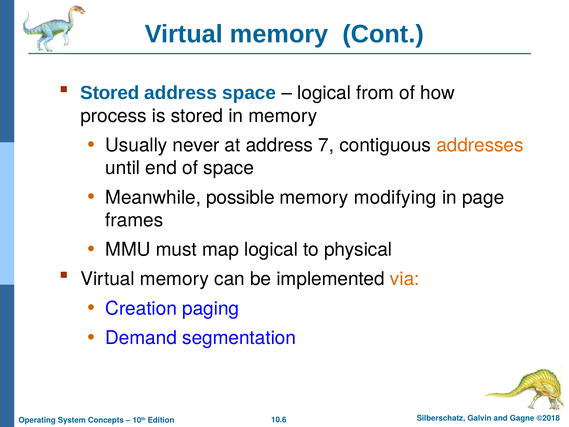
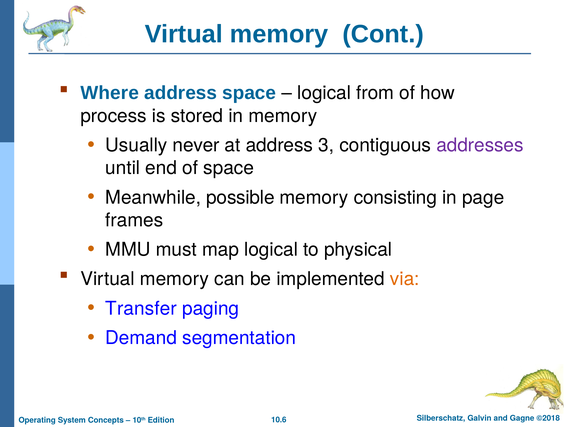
Stored at (110, 93): Stored -> Where
7: 7 -> 3
addresses colour: orange -> purple
modifying: modifying -> consisting
Creation: Creation -> Transfer
